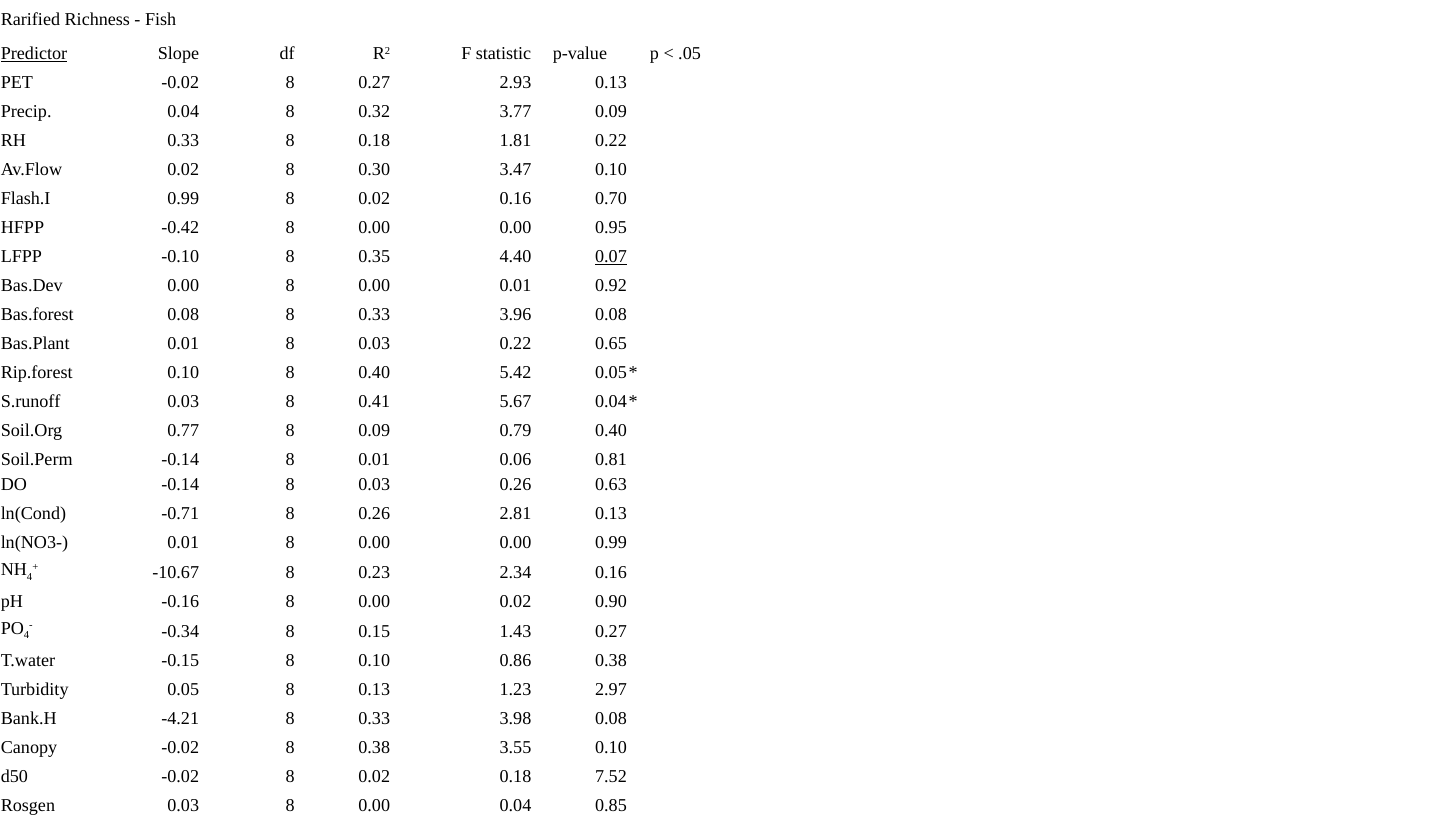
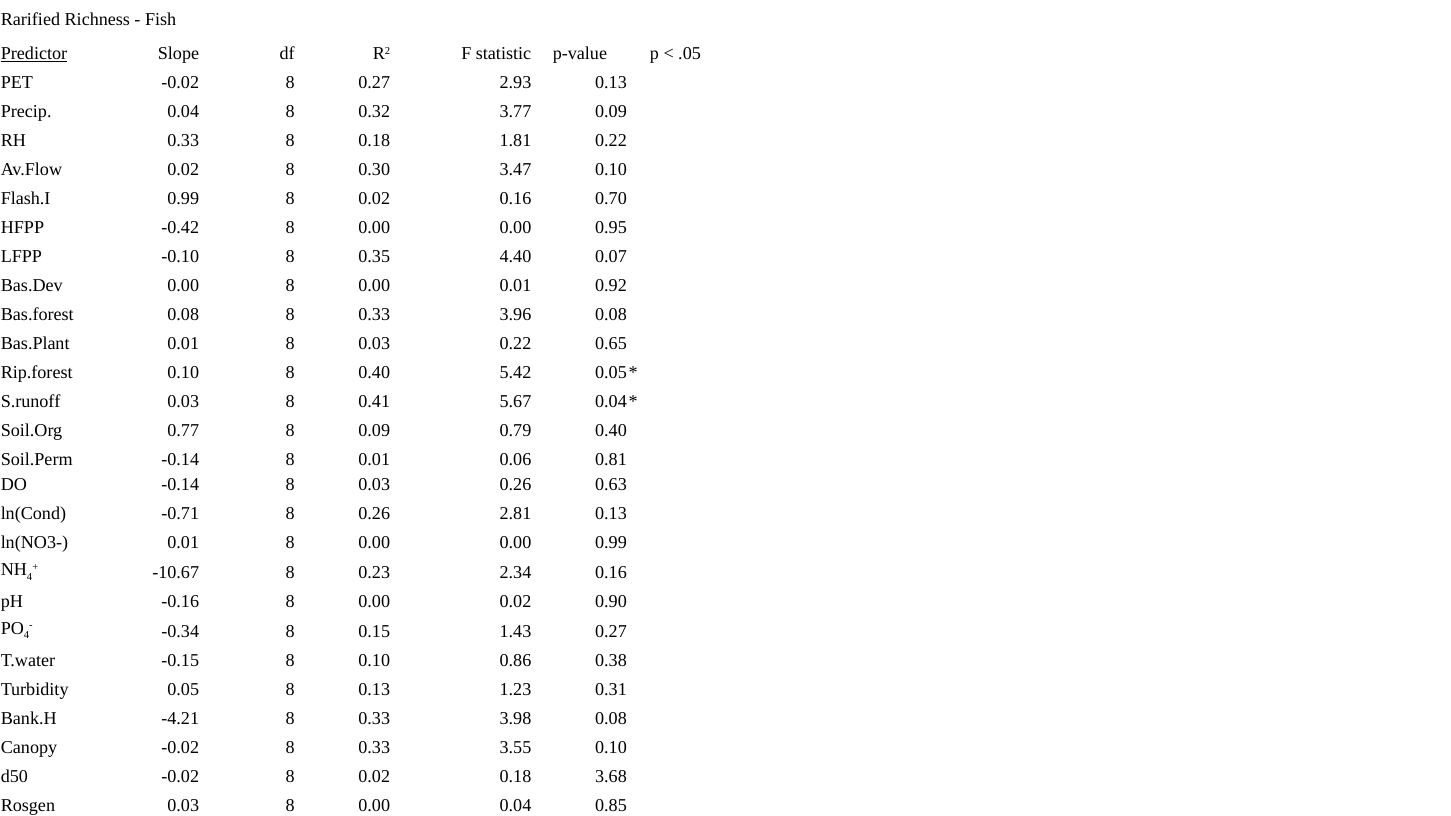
0.07 underline: present -> none
2.97: 2.97 -> 0.31
-0.02 8 0.38: 0.38 -> 0.33
7.52: 7.52 -> 3.68
